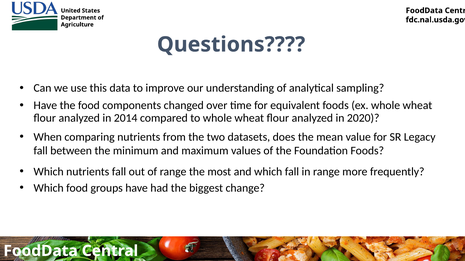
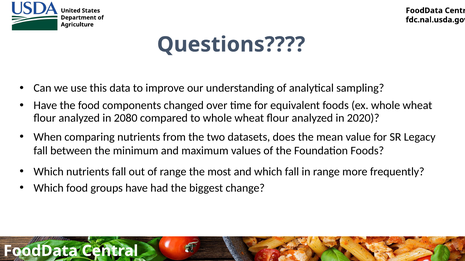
2014: 2014 -> 2080
